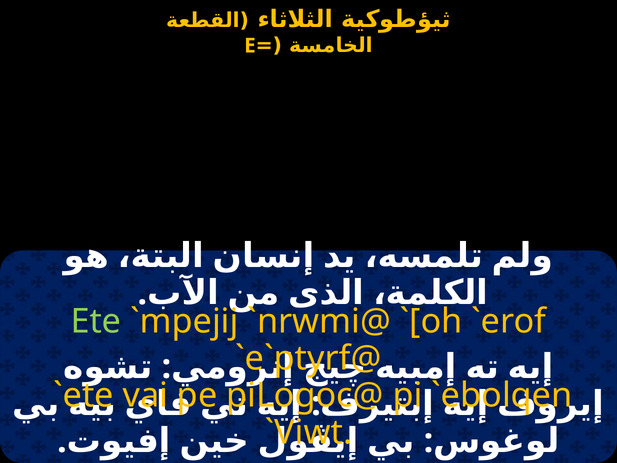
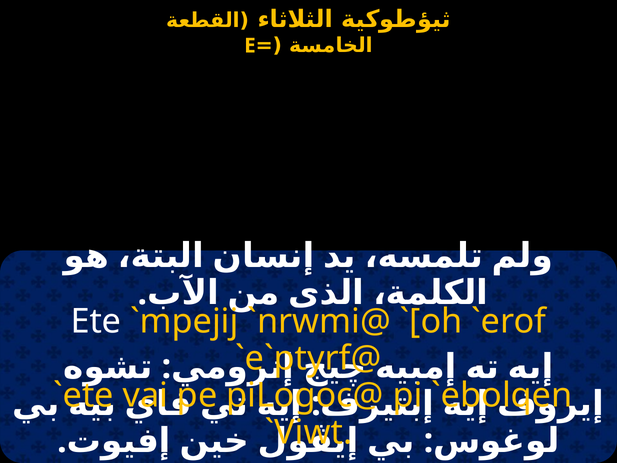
Ete colour: light green -> white
